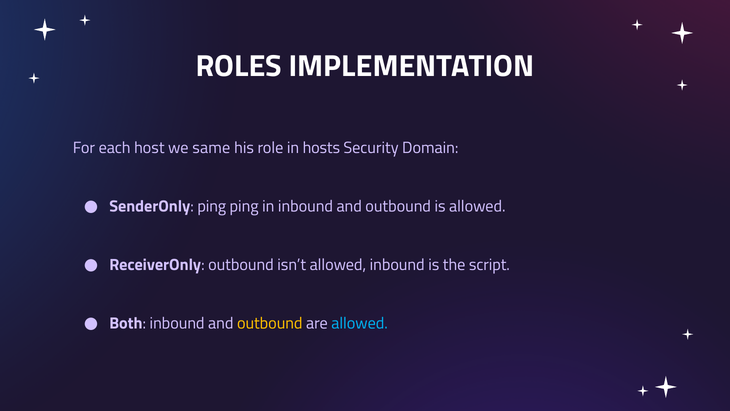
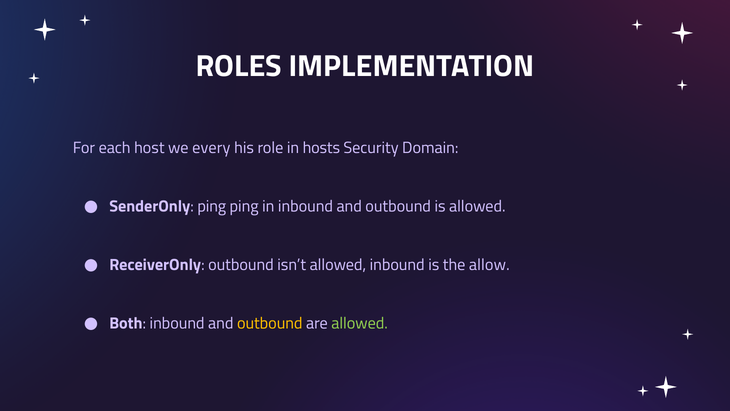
same: same -> every
script: script -> allow
allowed at (360, 323) colour: light blue -> light green
